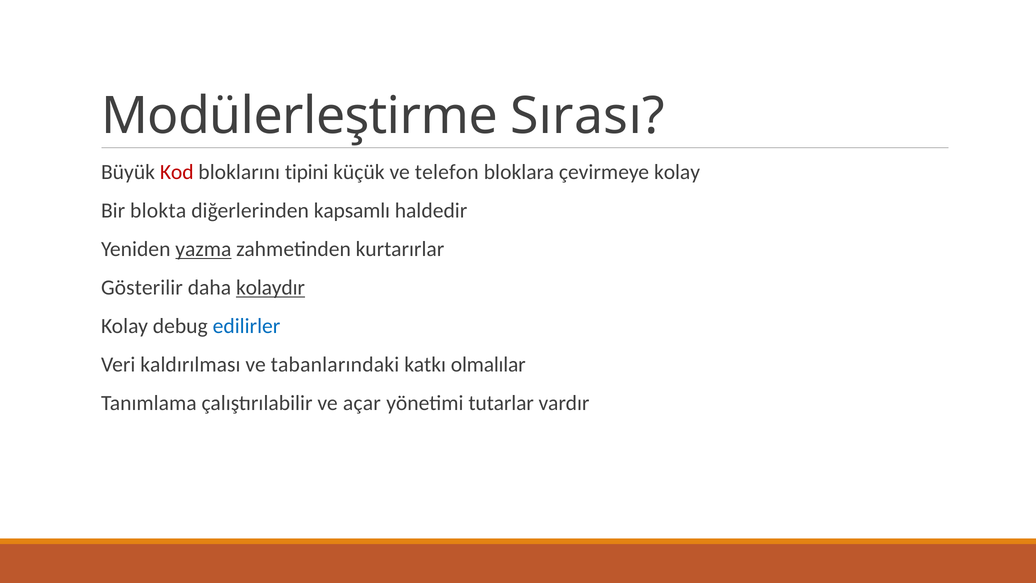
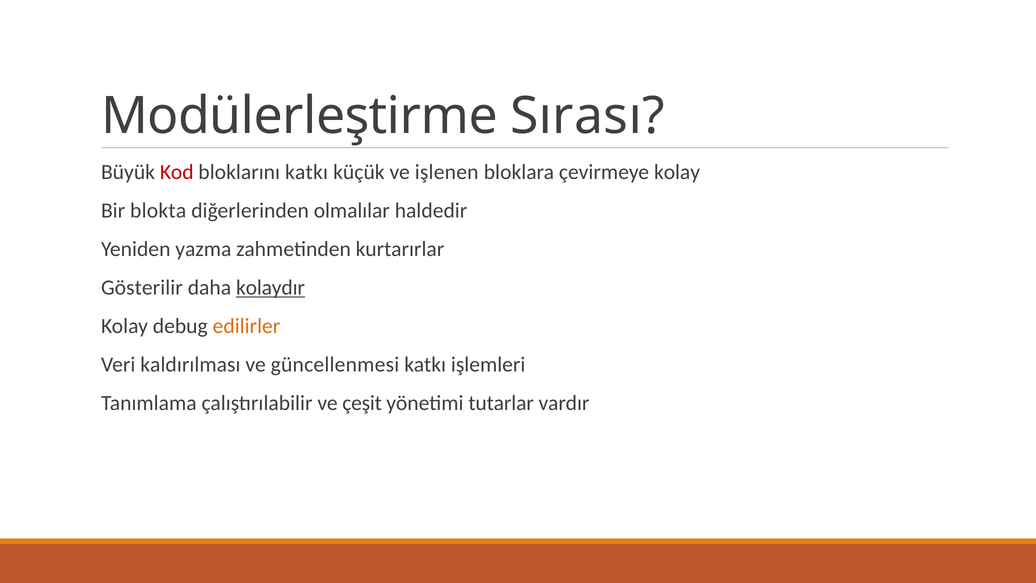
bloklarını tipini: tipini -> katkı
telefon: telefon -> işlenen
kapsamlı: kapsamlı -> olmalılar
yazma underline: present -> none
edilirler colour: blue -> orange
tabanlarındaki: tabanlarındaki -> güncellenmesi
olmalılar: olmalılar -> işlemleri
açar: açar -> çeşit
